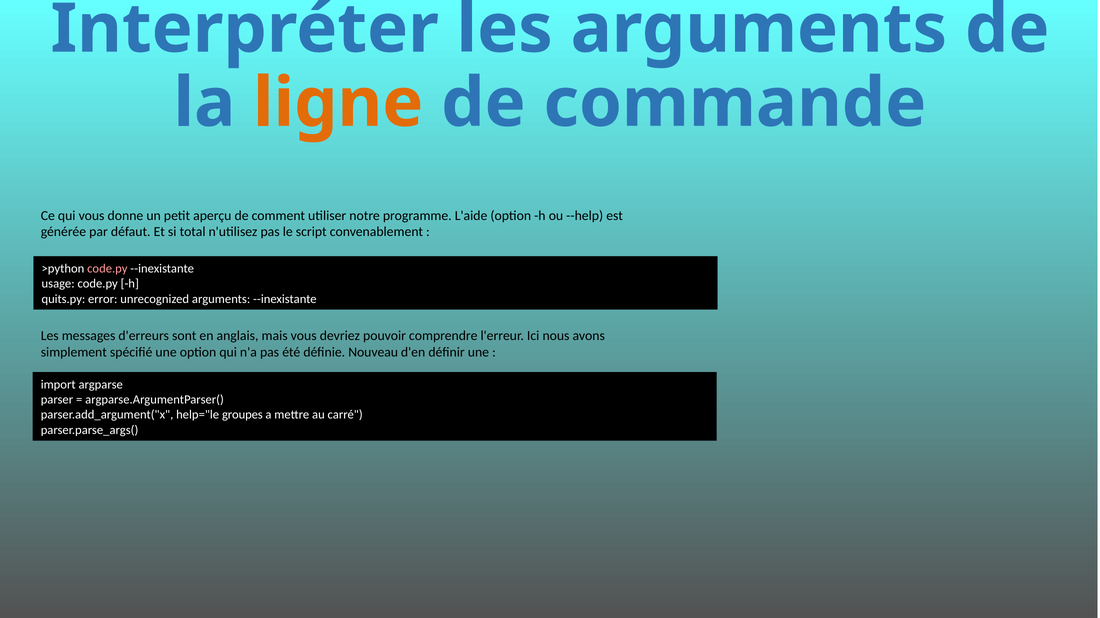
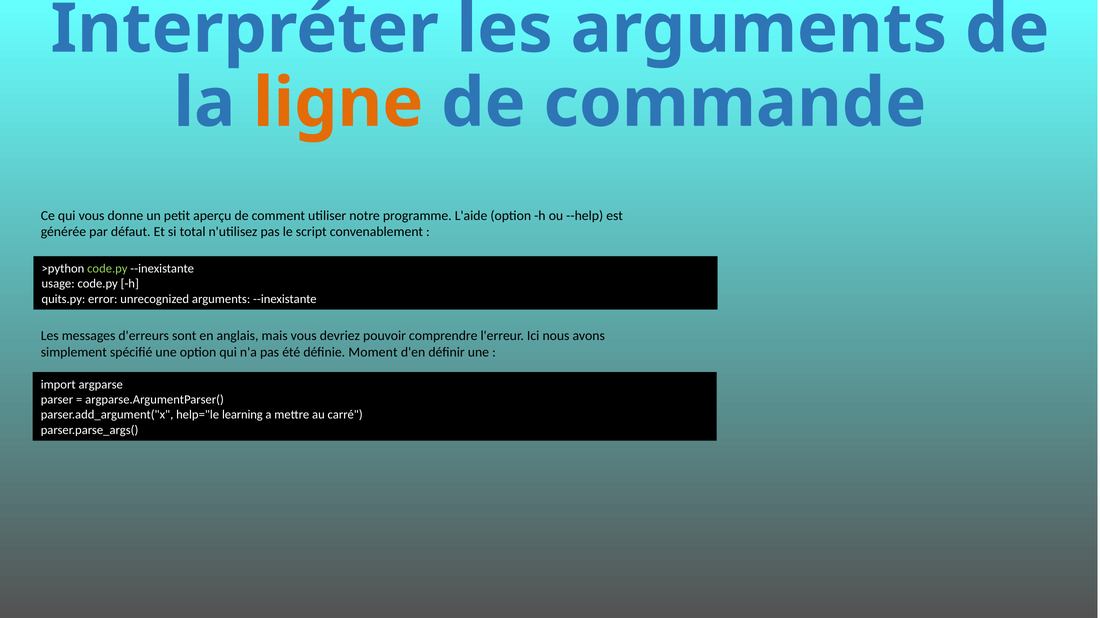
code.py at (107, 269) colour: pink -> light green
Nouveau: Nouveau -> Moment
groupes: groupes -> learning
